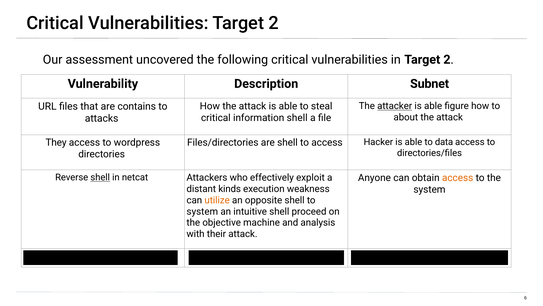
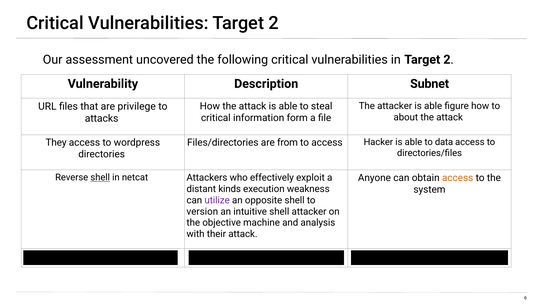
attacker at (395, 106) underline: present -> none
contains: contains -> privilege
information shell: shell -> form
are shell: shell -> from
utilize colour: orange -> purple
system at (202, 211): system -> version
shell proceed: proceed -> attacker
